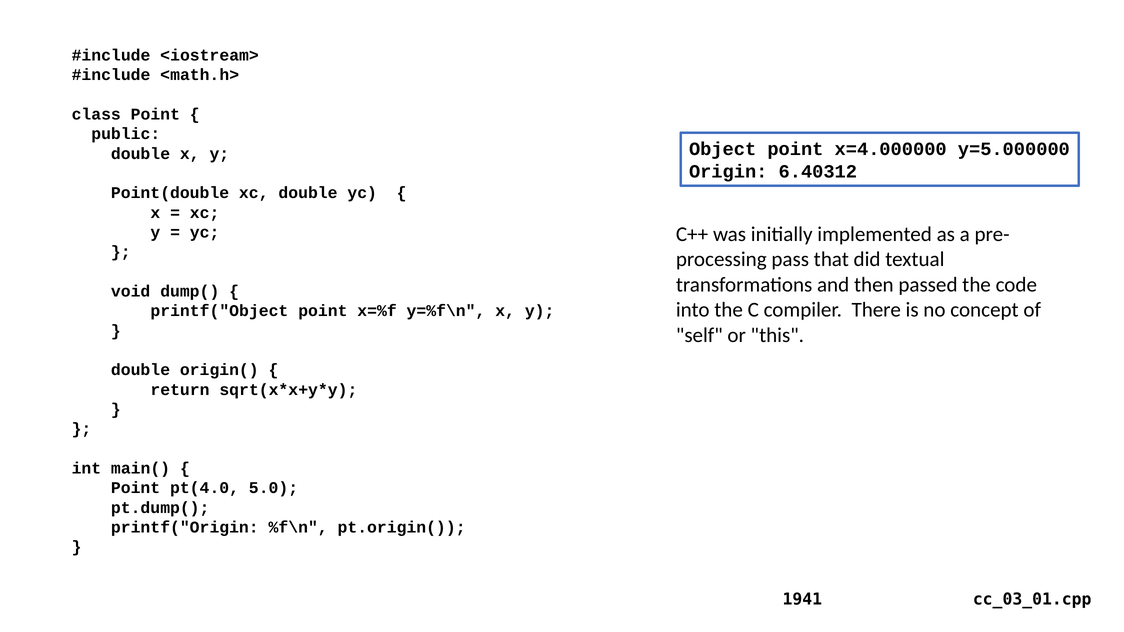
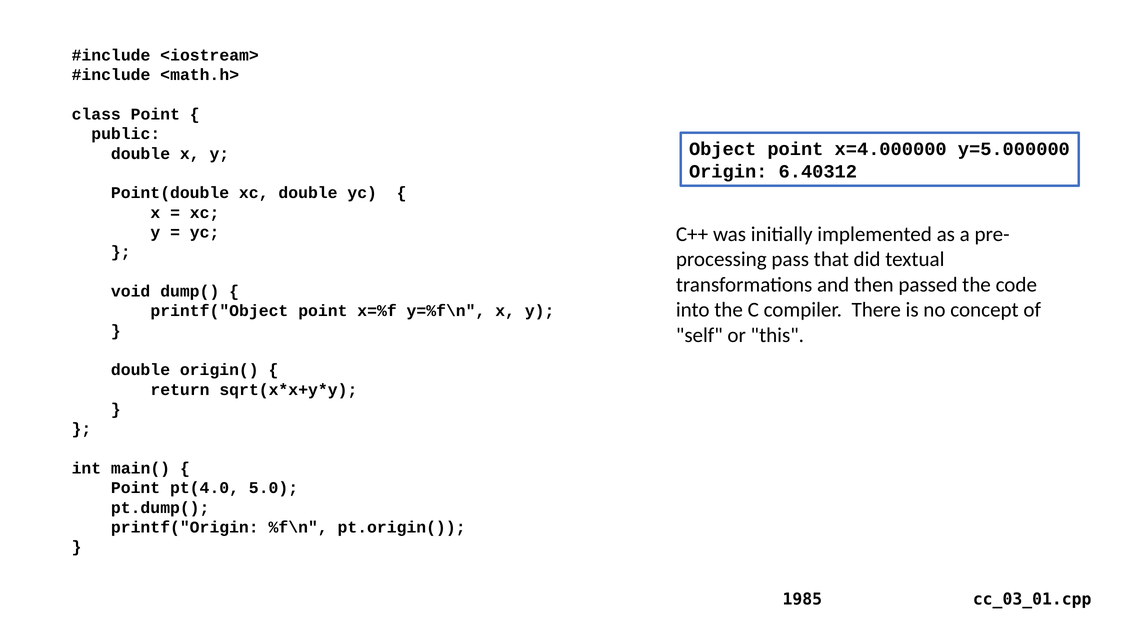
1941: 1941 -> 1985
